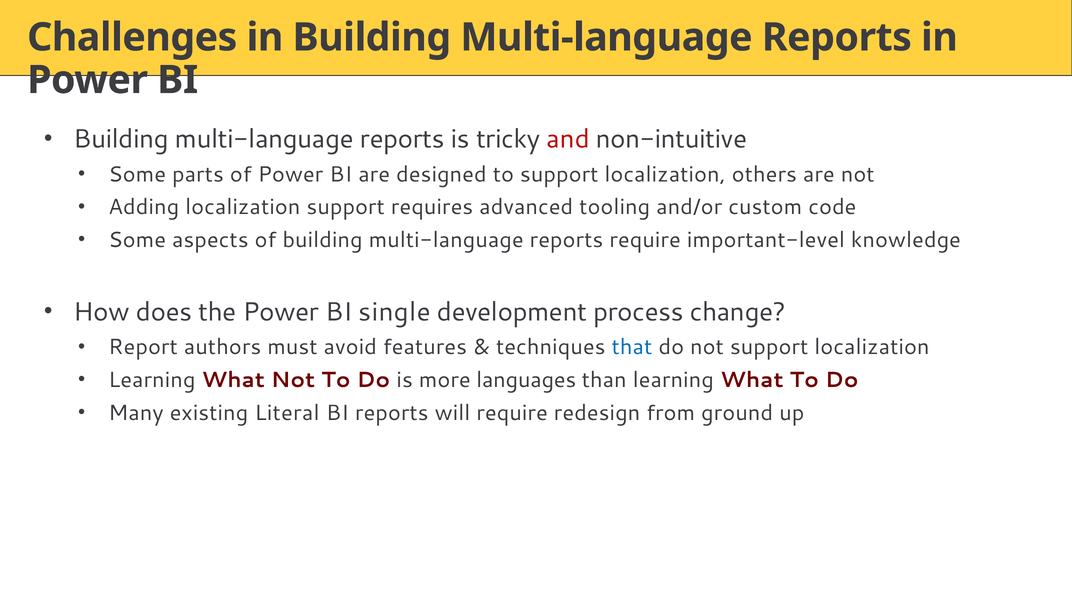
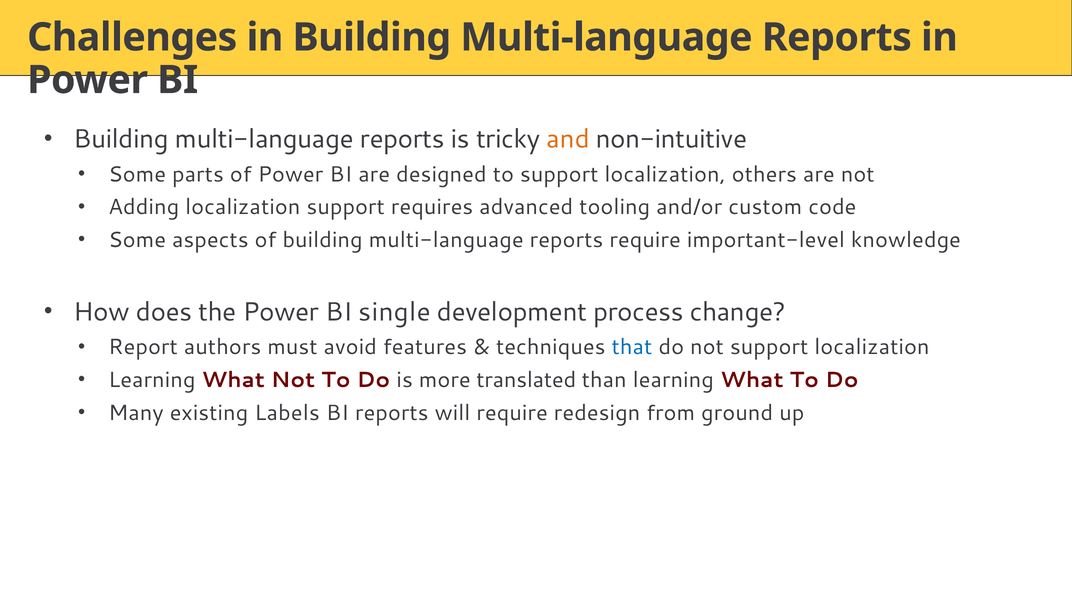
and colour: red -> orange
languages: languages -> translated
Literal: Literal -> Labels
